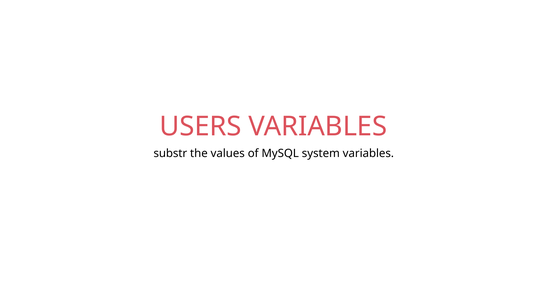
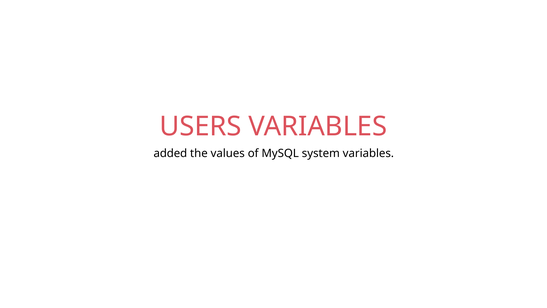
substr: substr -> added
